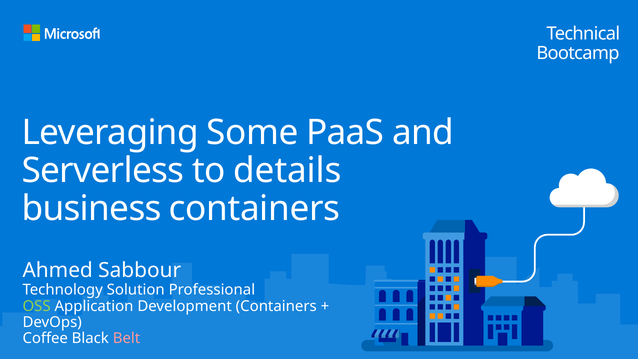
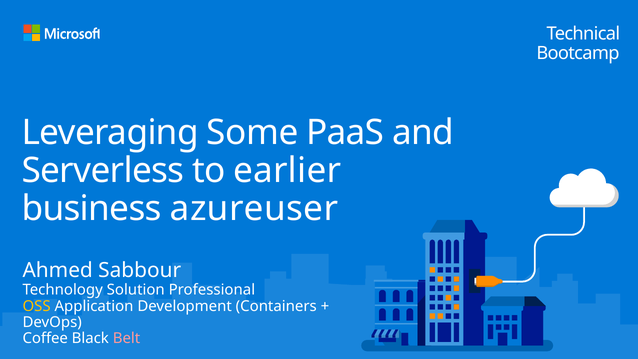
details: details -> earlier
business containers: containers -> azureuser
OSS colour: light green -> yellow
